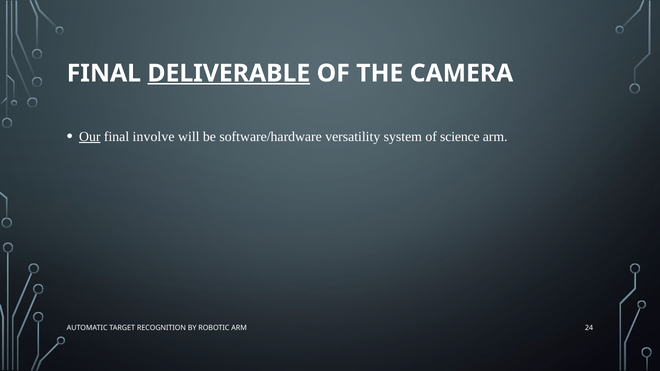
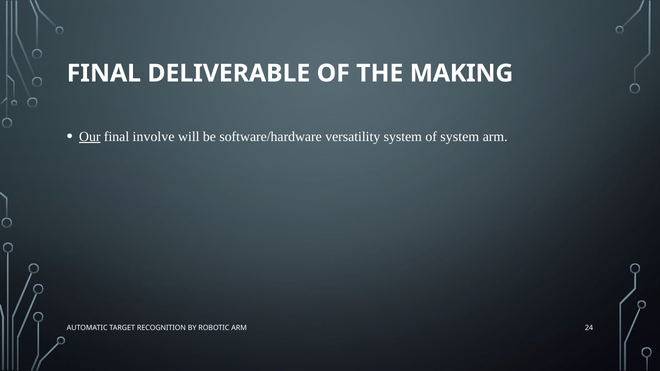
DELIVERABLE underline: present -> none
CAMERA: CAMERA -> MAKING
of science: science -> system
